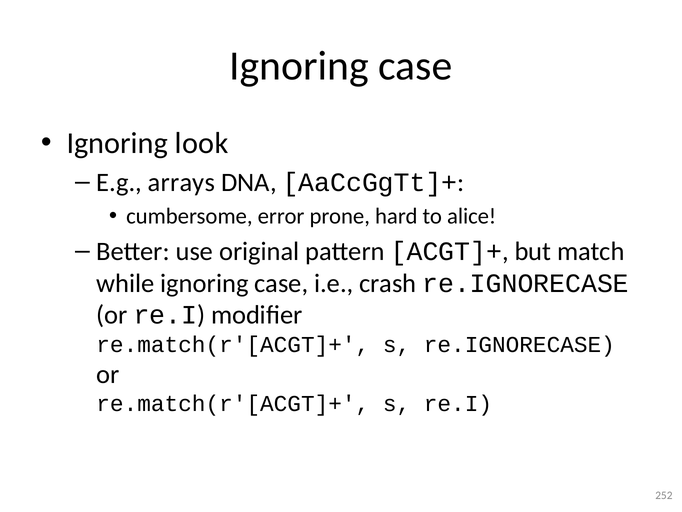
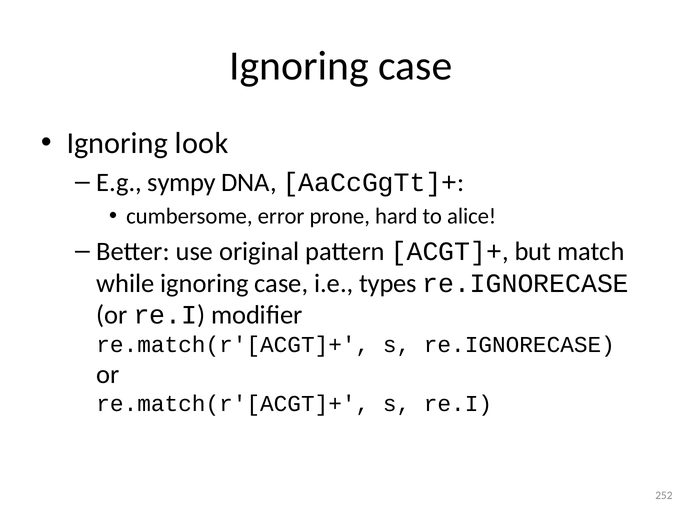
arrays: arrays -> sympy
crash: crash -> types
